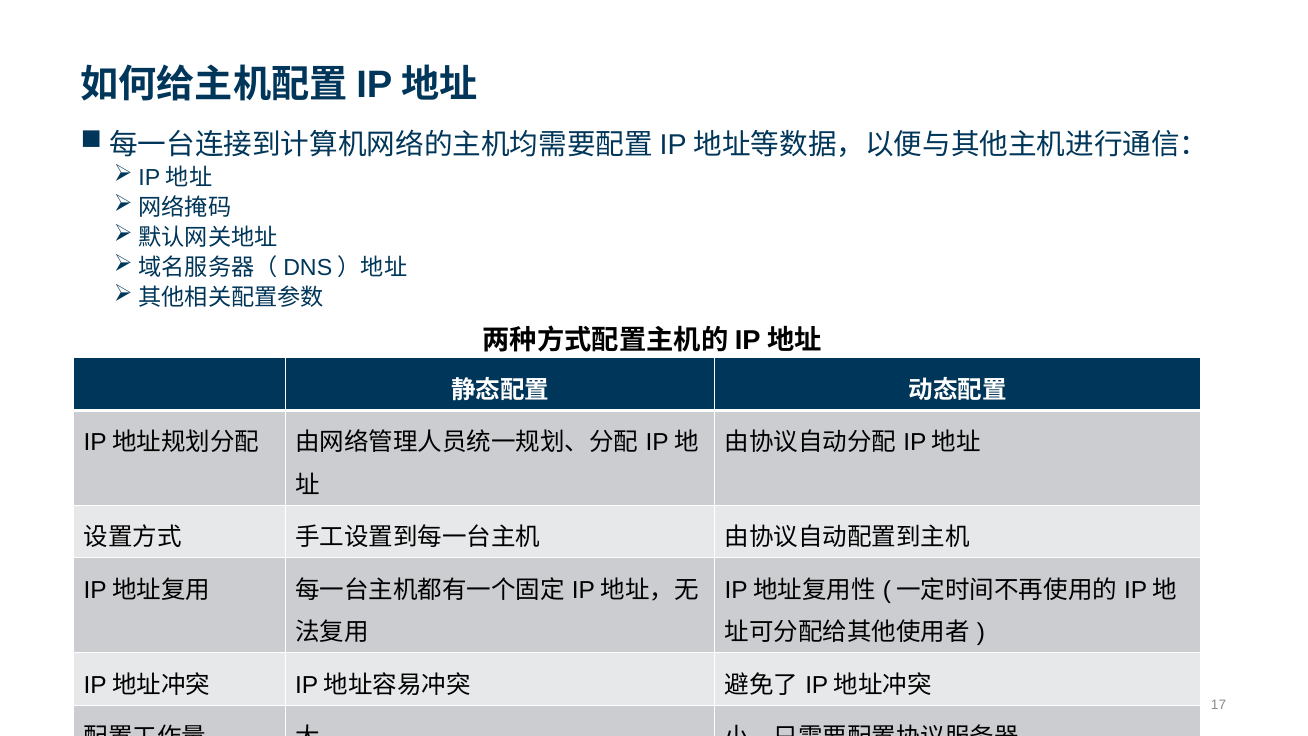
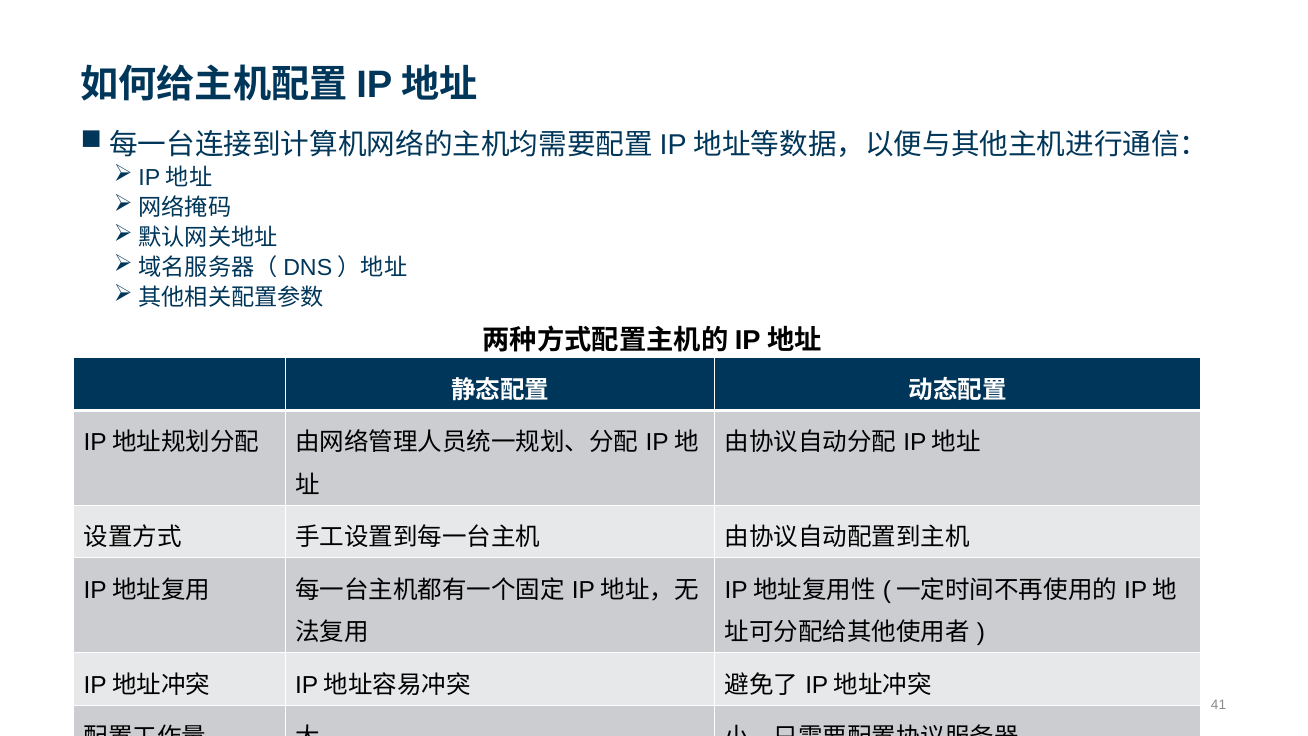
17: 17 -> 41
